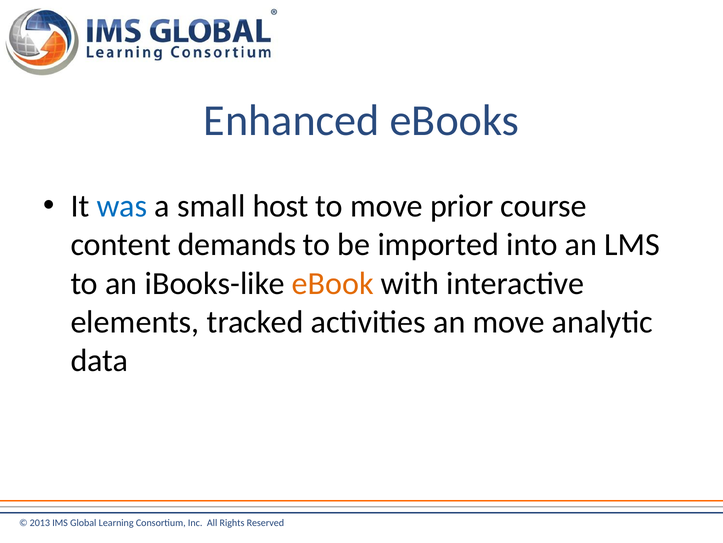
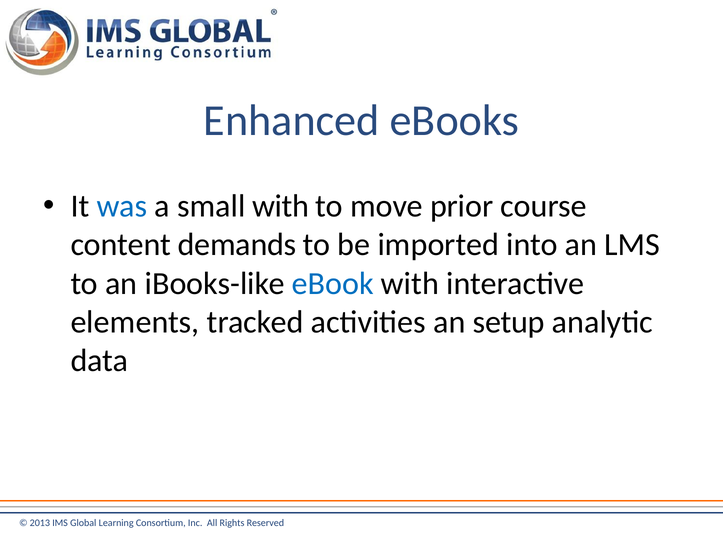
small host: host -> with
eBook colour: orange -> blue
an move: move -> setup
